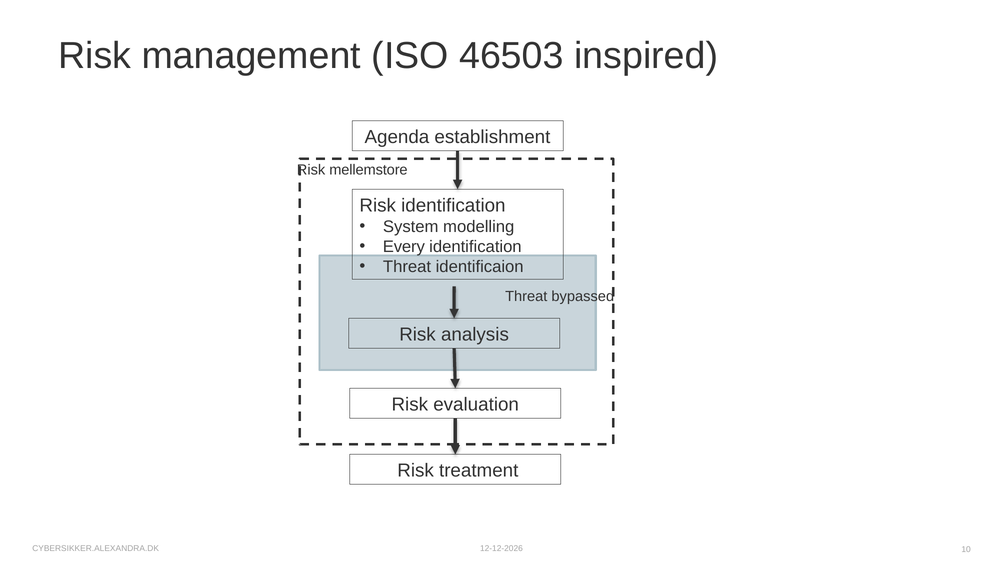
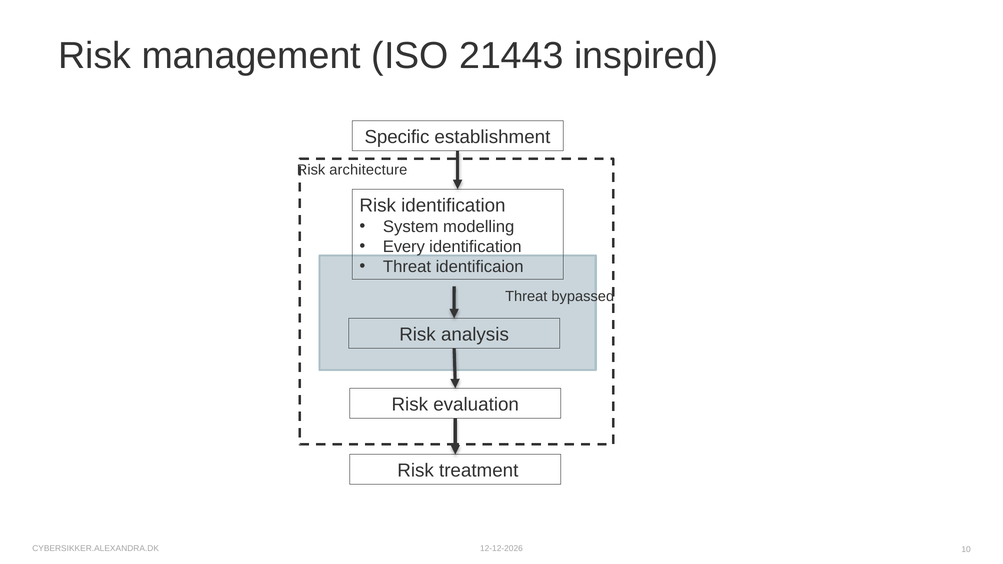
46503: 46503 -> 21443
Agenda: Agenda -> Specific
mellemstore: mellemstore -> architecture
